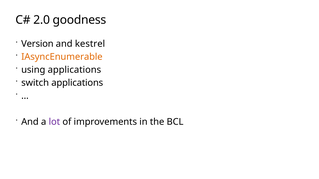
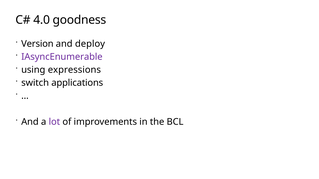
2.0: 2.0 -> 4.0
kestrel: kestrel -> deploy
IAsyncEnumerable colour: orange -> purple
using applications: applications -> expressions
